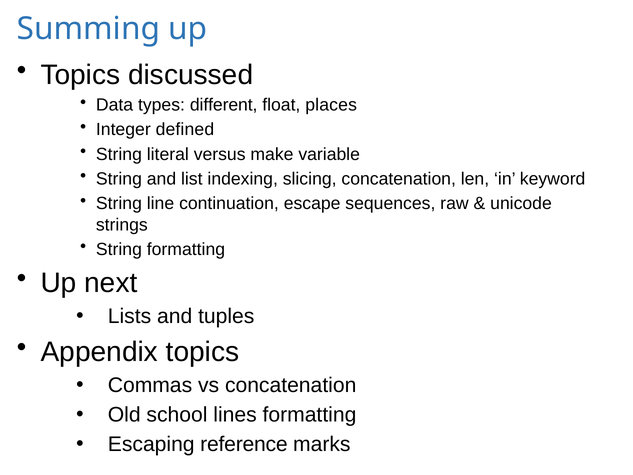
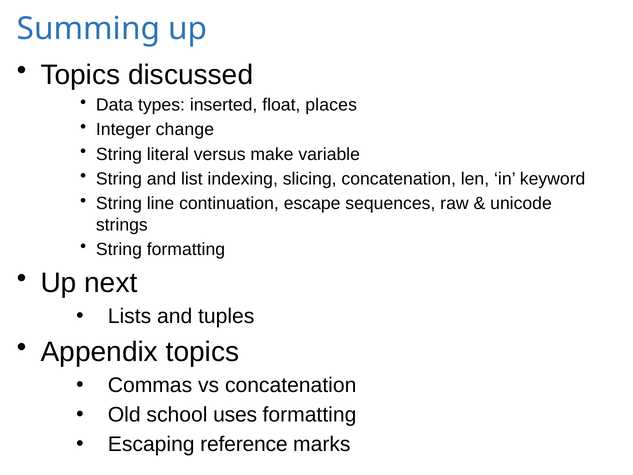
different: different -> inserted
defined: defined -> change
lines: lines -> uses
